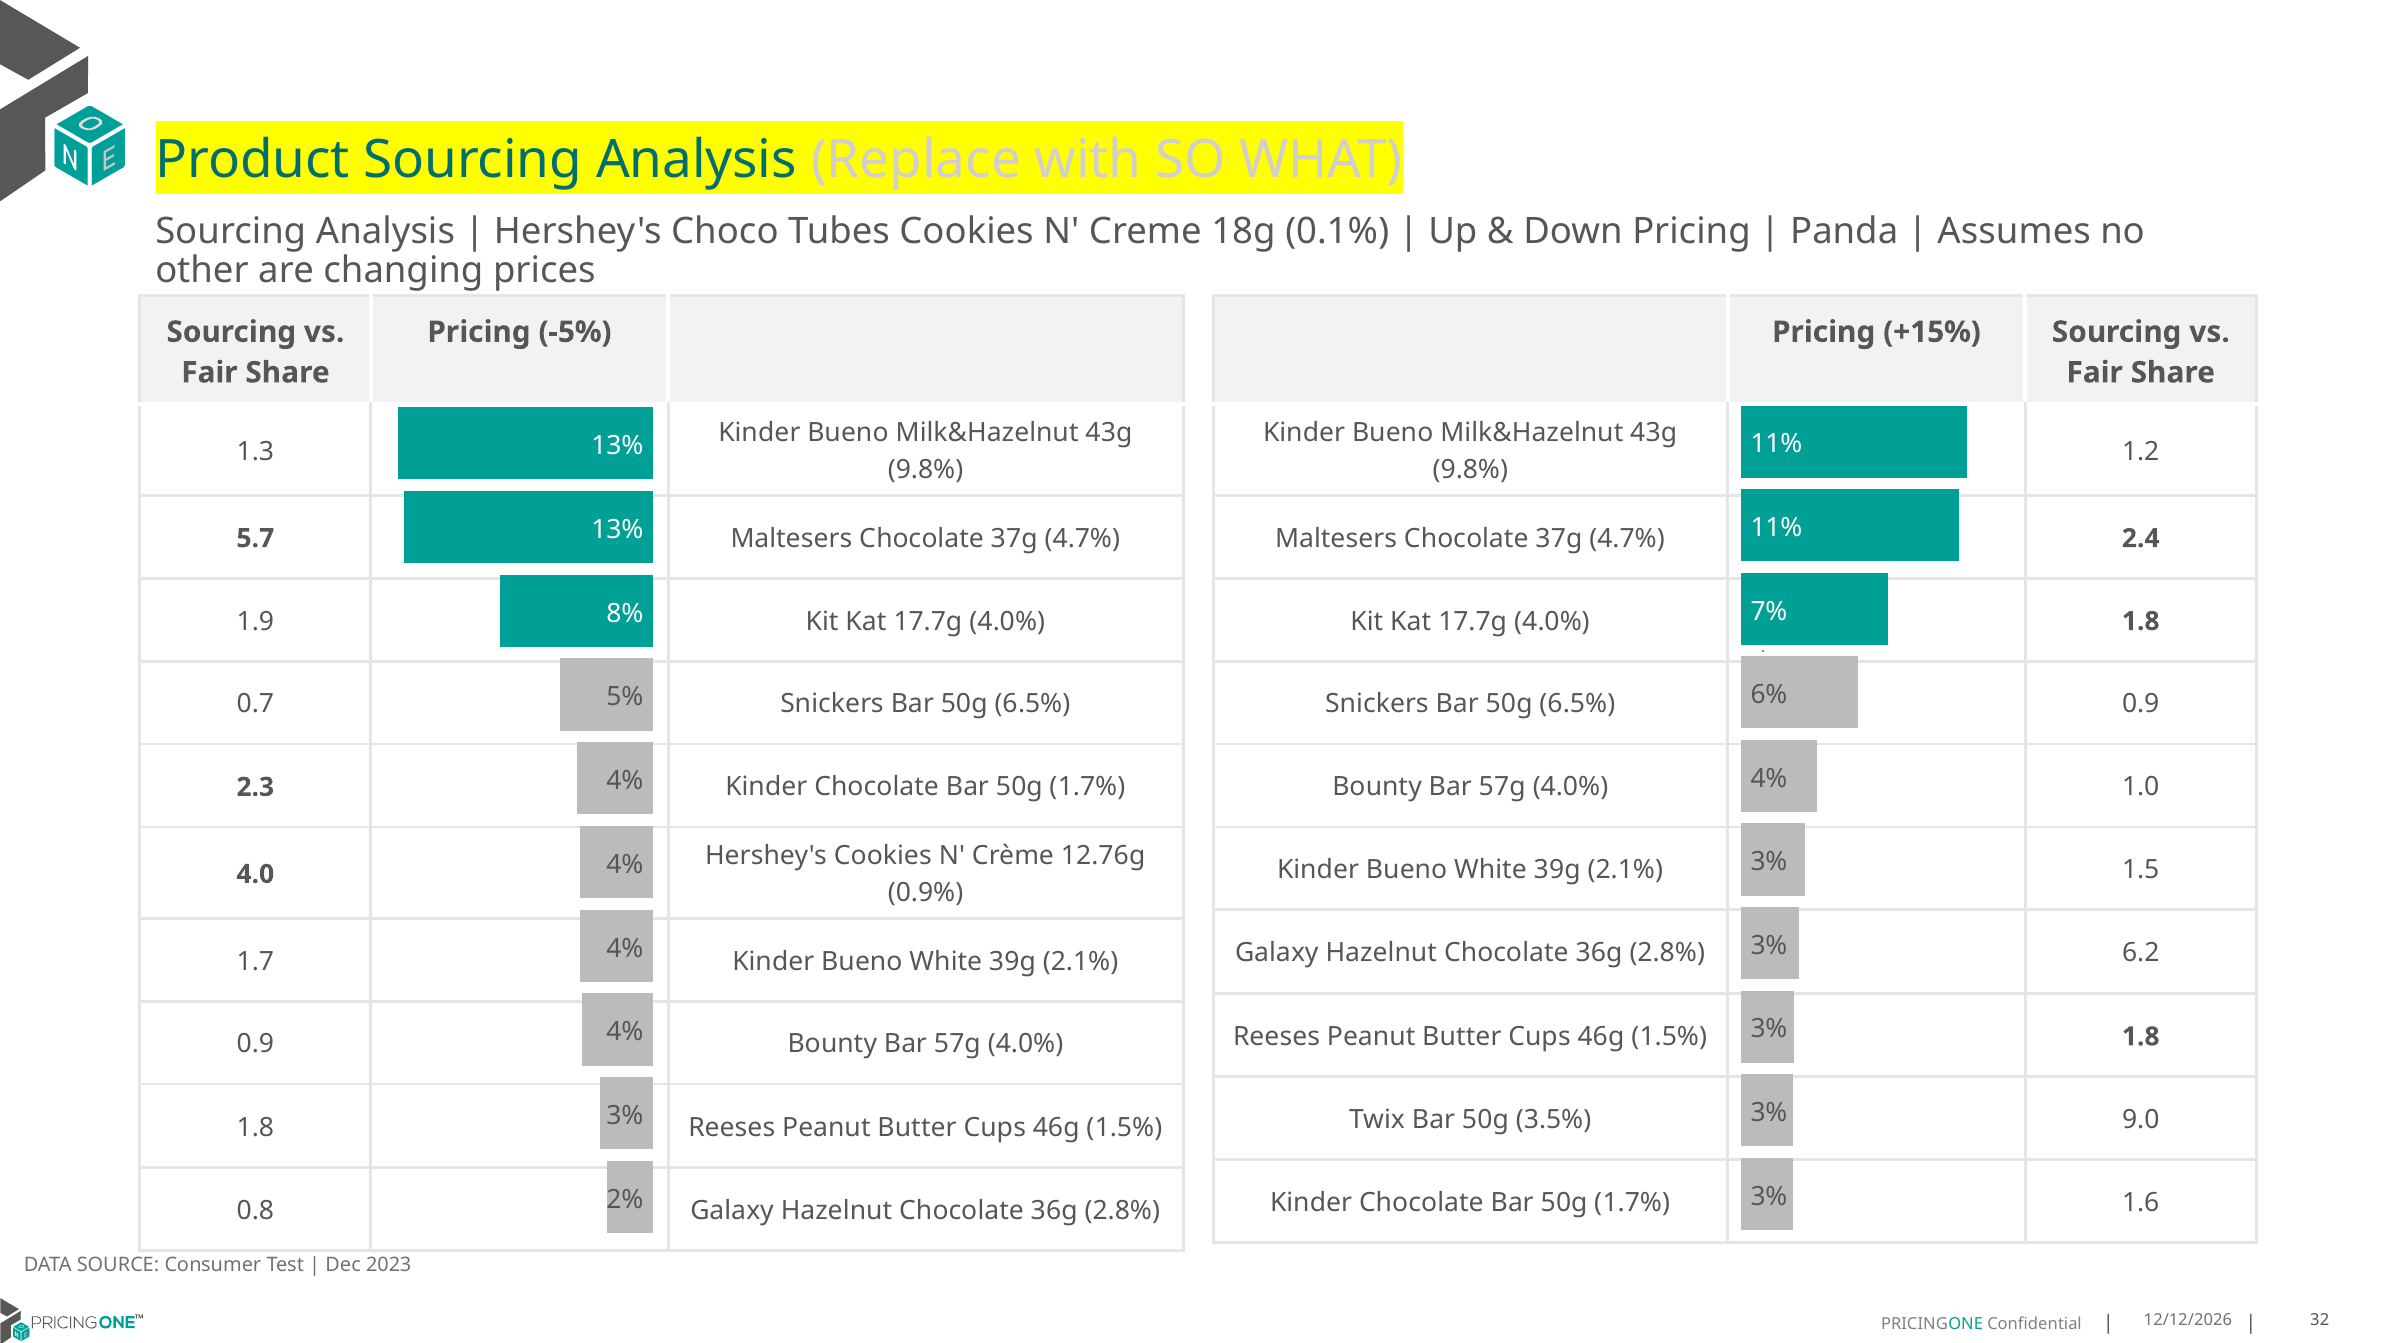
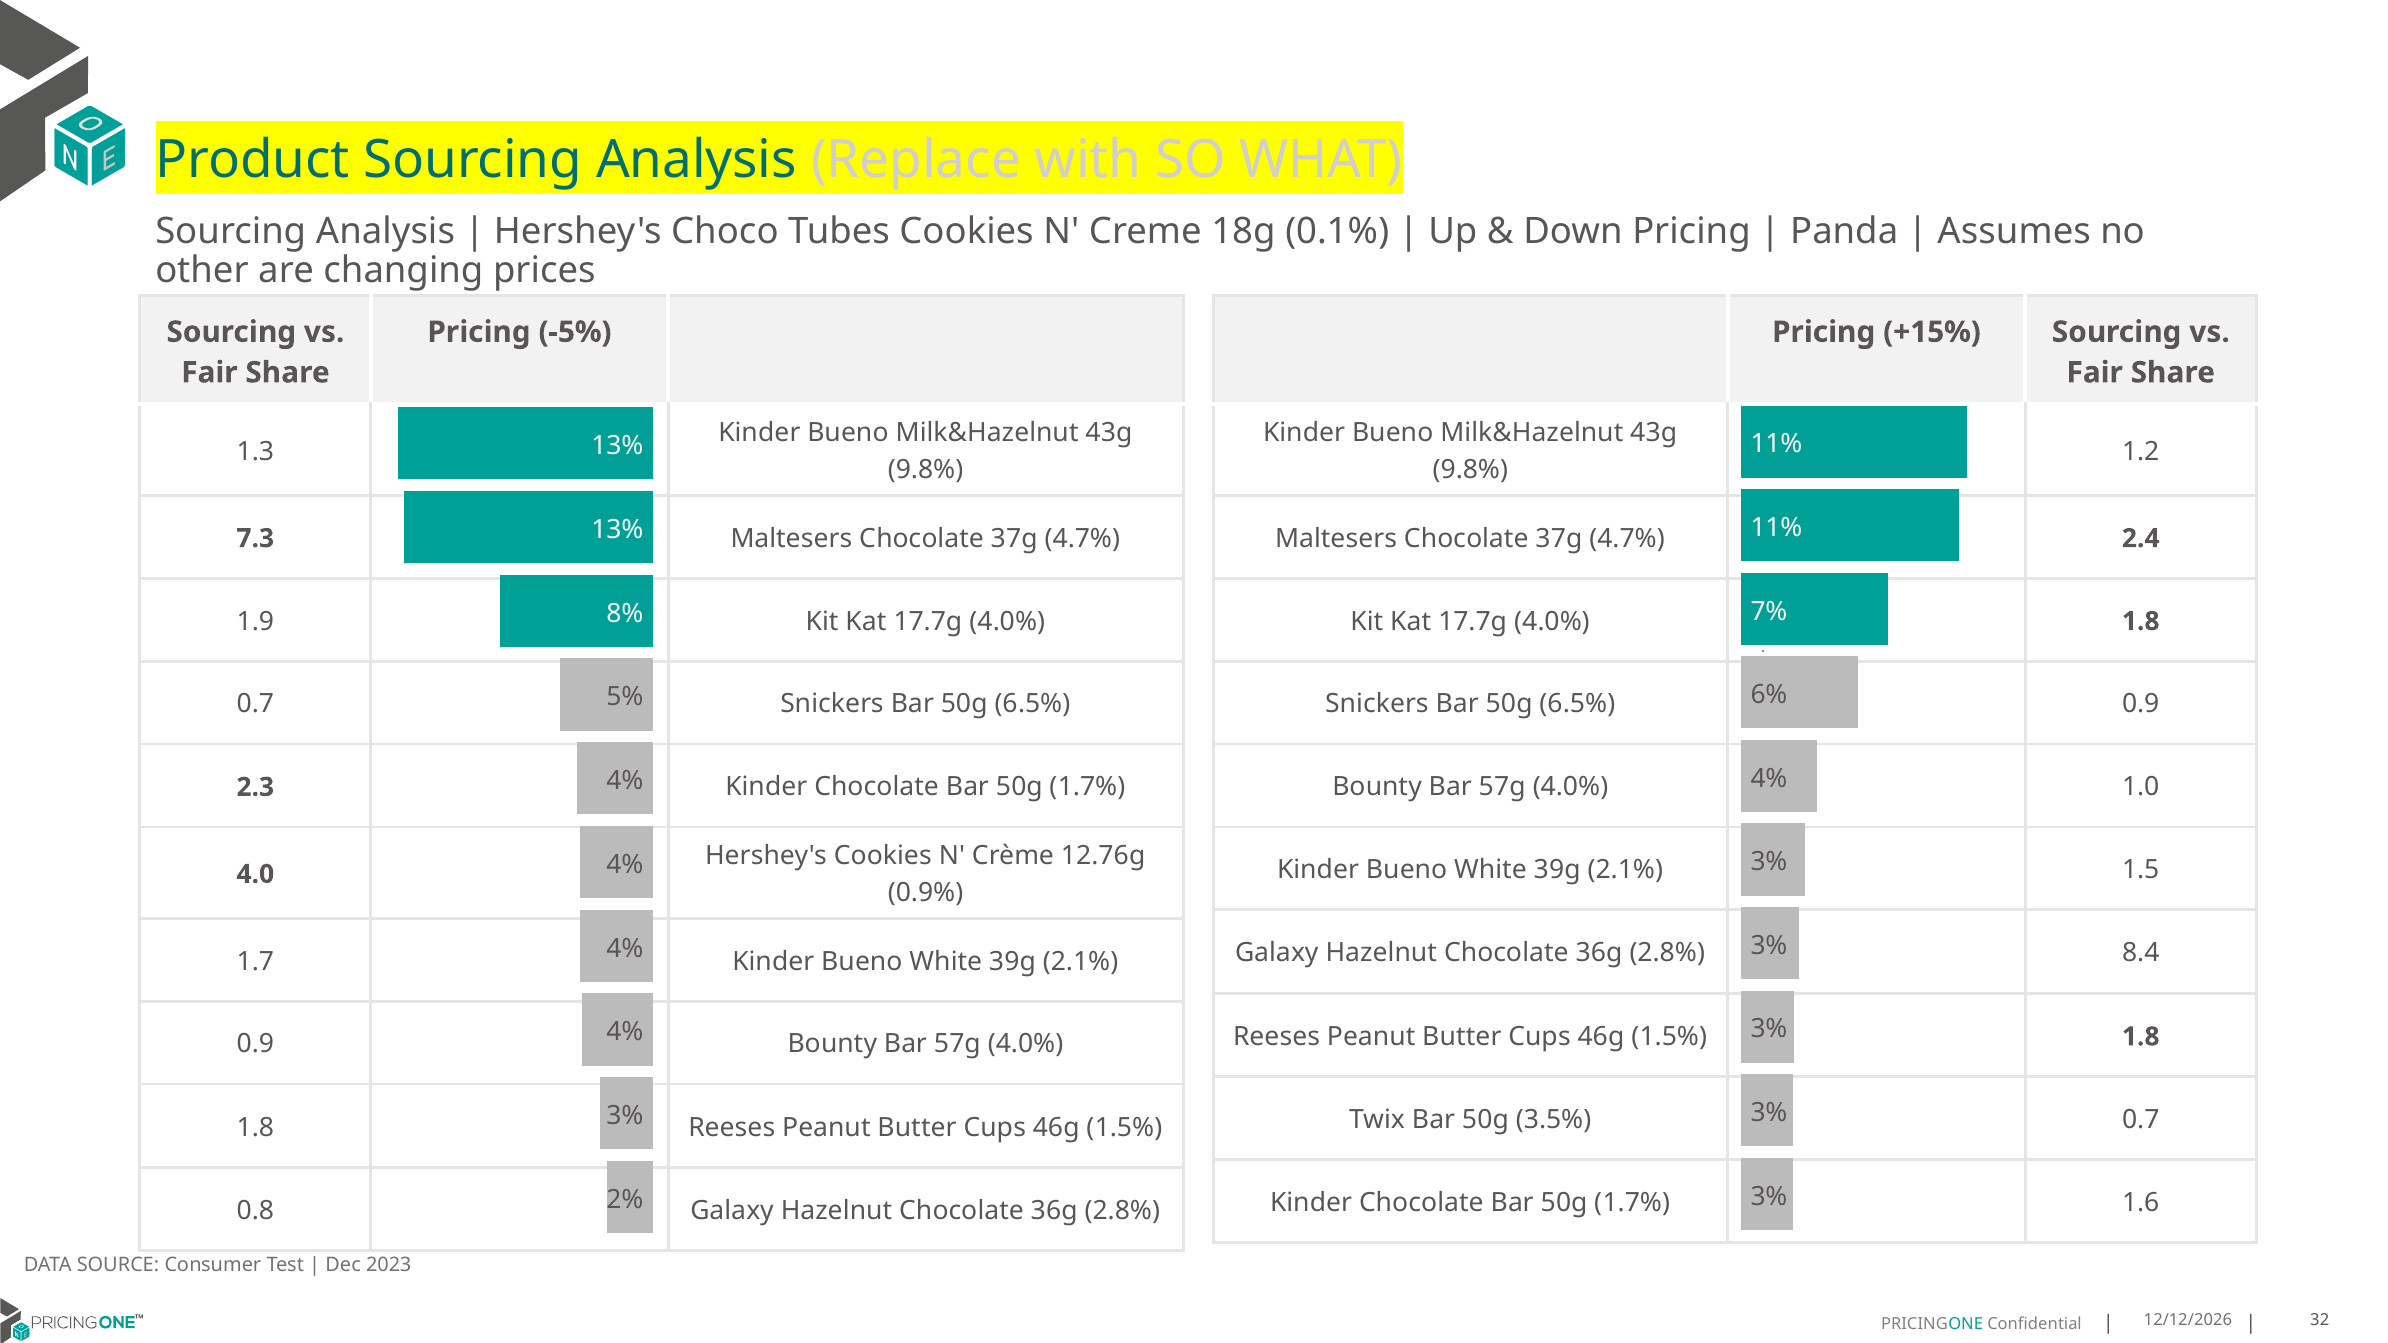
5.7: 5.7 -> 7.3
6.2: 6.2 -> 8.4
3.5% 9.0: 9.0 -> 0.7
